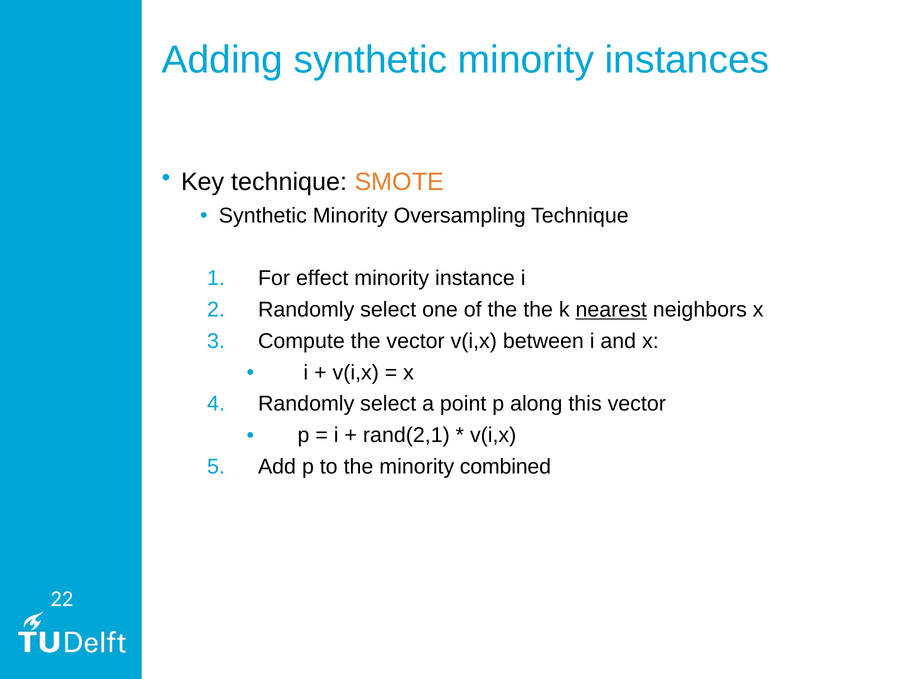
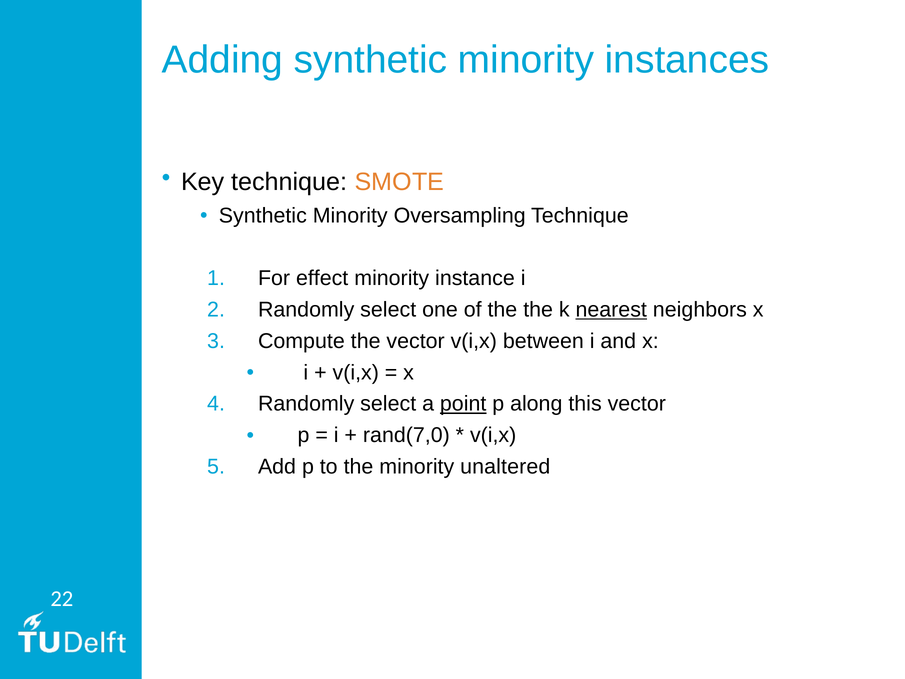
point underline: none -> present
rand(2,1: rand(2,1 -> rand(7,0
combined: combined -> unaltered
